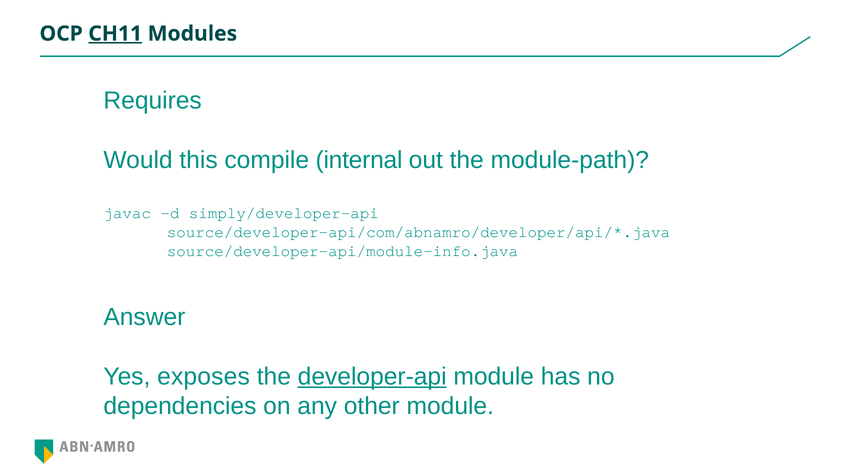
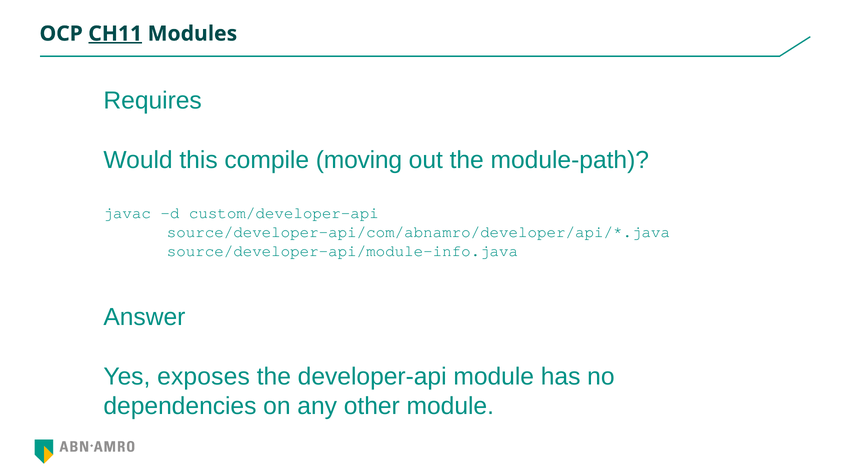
internal: internal -> moving
simply/developer-api: simply/developer-api -> custom/developer-api
developer-api underline: present -> none
